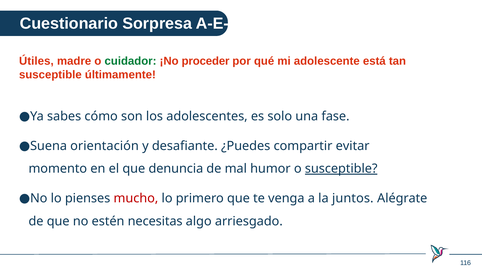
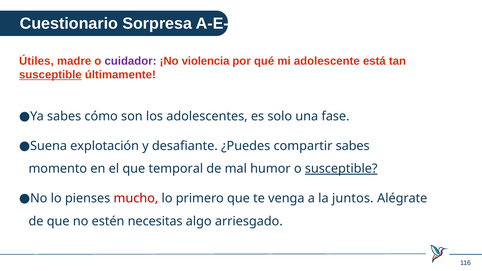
cuidador colour: green -> purple
proceder: proceder -> violencia
susceptible at (50, 75) underline: none -> present
orientación: orientación -> explotación
compartir evitar: evitar -> sabes
denuncia: denuncia -> temporal
